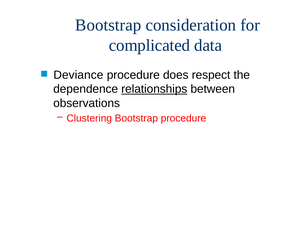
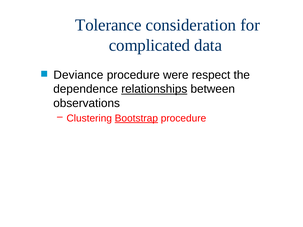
Bootstrap at (108, 25): Bootstrap -> Tolerance
does: does -> were
Bootstrap at (136, 118) underline: none -> present
